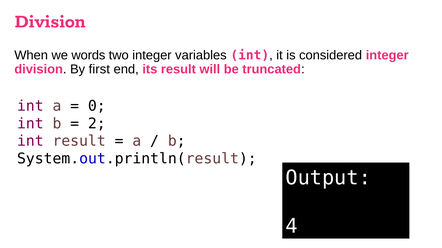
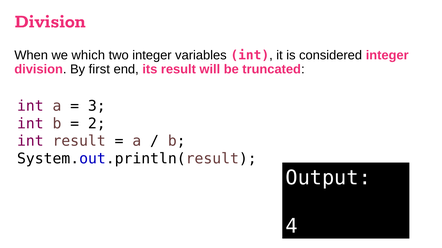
words: words -> which
0: 0 -> 3
